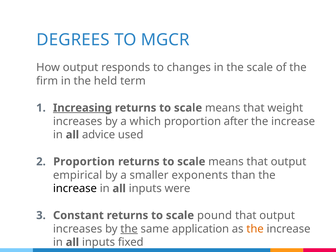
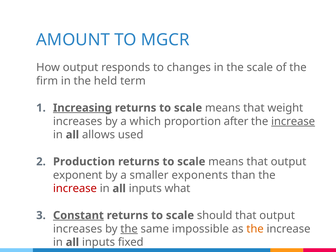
DEGREES: DEGREES -> AMOUNT
increase at (293, 121) underline: none -> present
advice: advice -> allows
Proportion at (84, 162): Proportion -> Production
empirical: empirical -> exponent
increase at (75, 189) colour: black -> red
were: were -> what
Constant underline: none -> present
pound: pound -> should
application: application -> impossible
